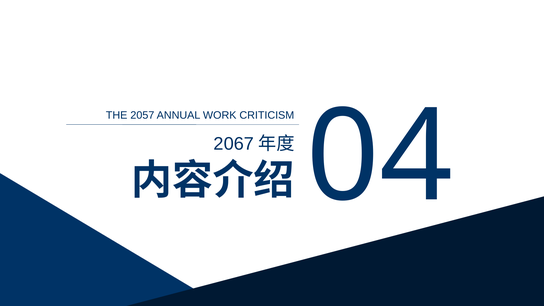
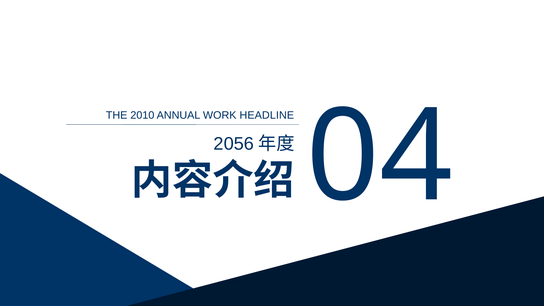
2057: 2057 -> 2010
CRITICISM: CRITICISM -> HEADLINE
2067: 2067 -> 2056
